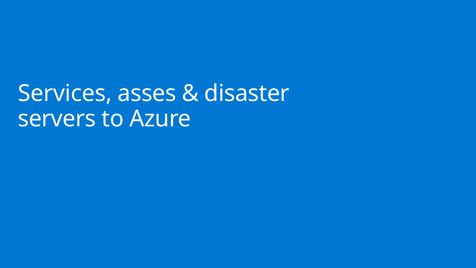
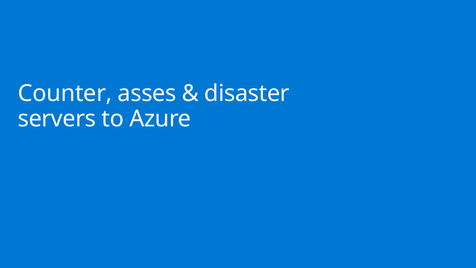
Services: Services -> Counter
